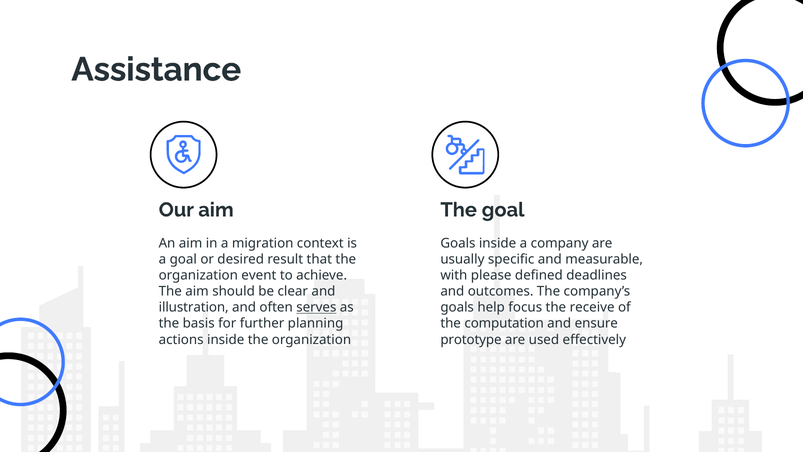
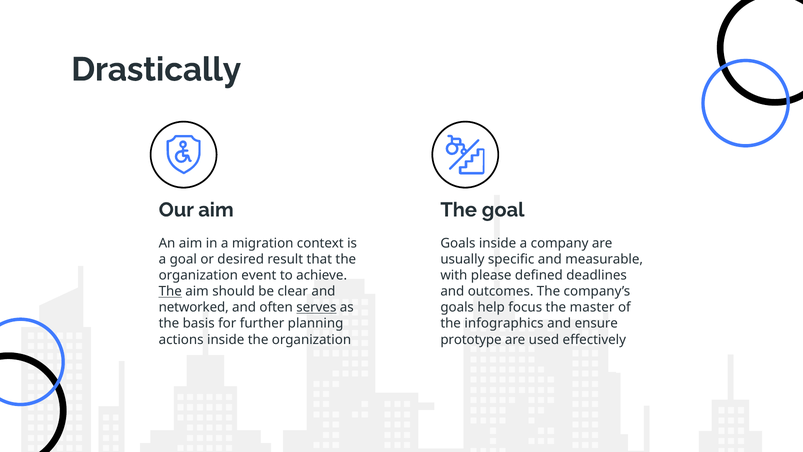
Assistance: Assistance -> Drastically
The at (170, 291) underline: none -> present
illustration: illustration -> networked
receive: receive -> master
computation: computation -> infographics
